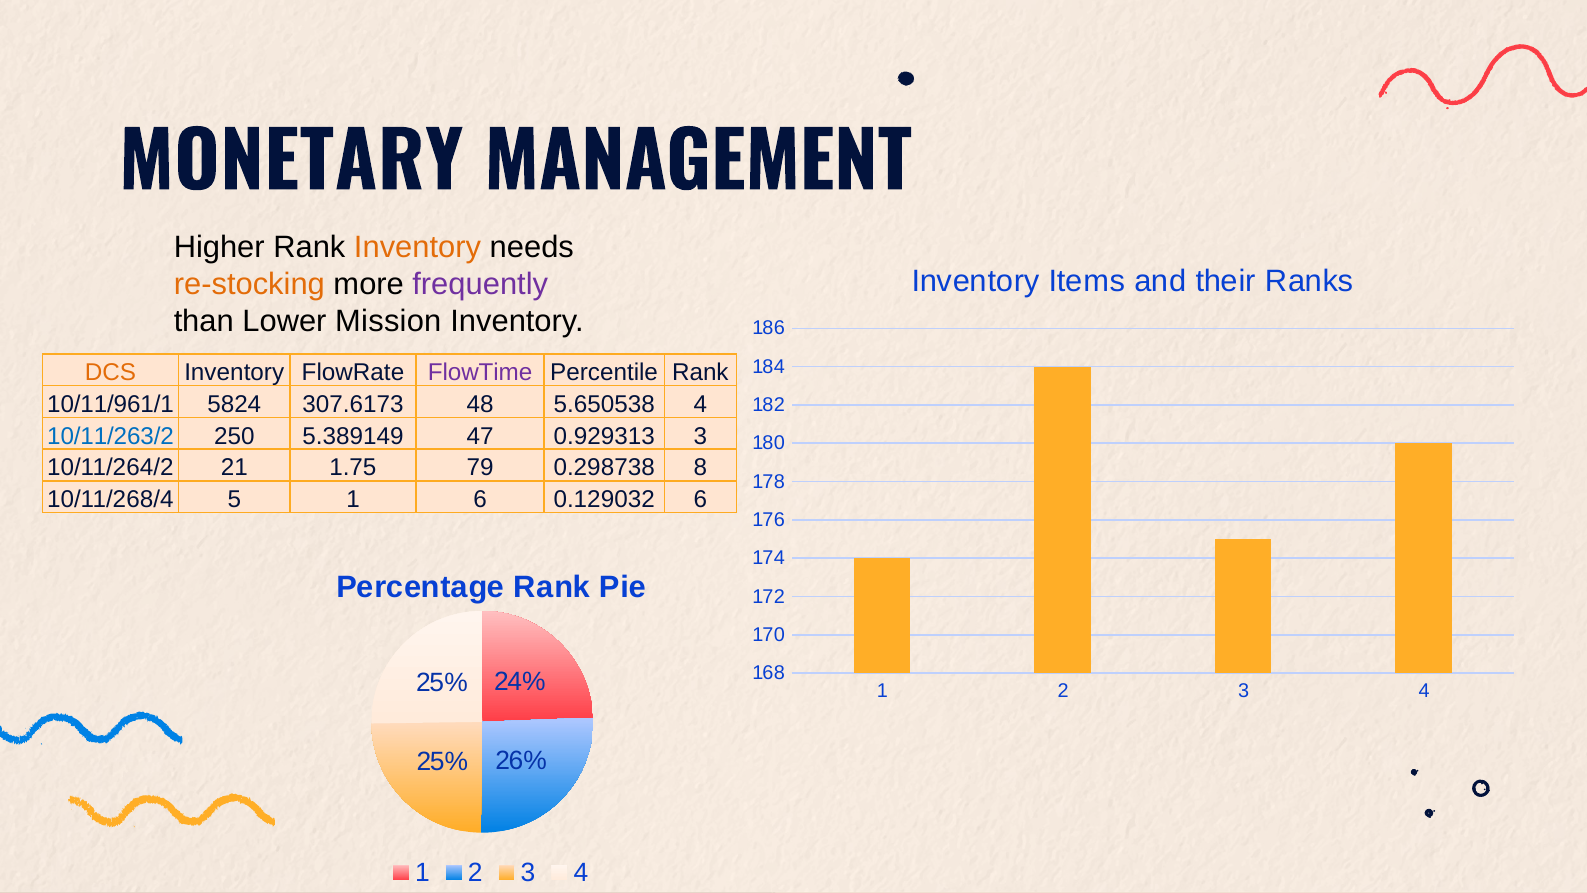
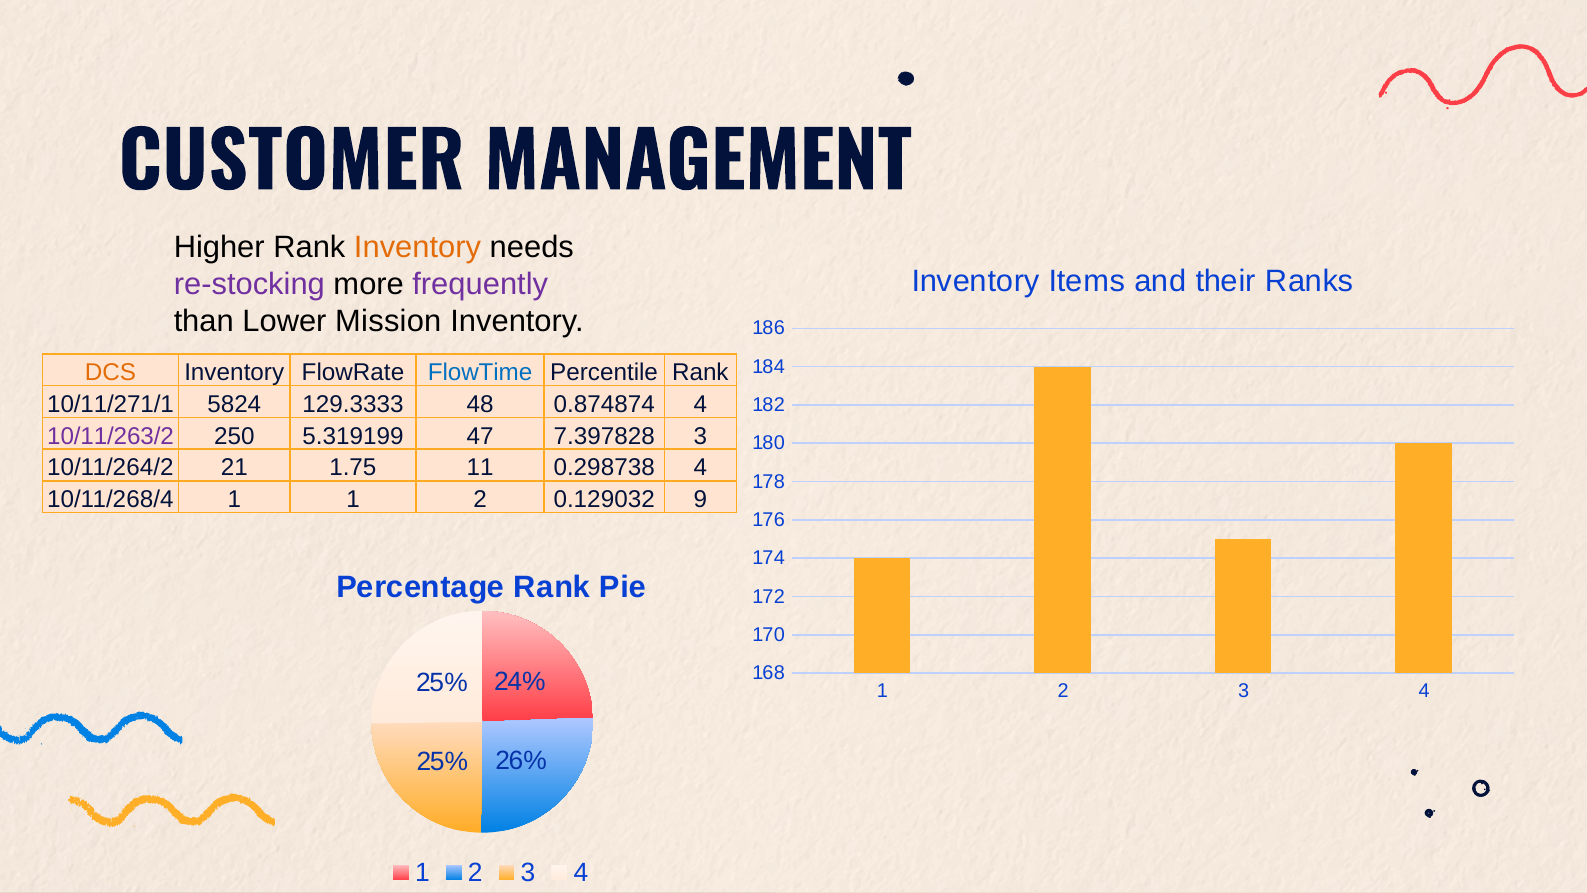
MONETARY: MONETARY -> CUSTOMER
re-stocking colour: orange -> purple
FlowTime colour: purple -> blue
10/11/961/1: 10/11/961/1 -> 10/11/271/1
307.6173: 307.6173 -> 129.3333
5.650538: 5.650538 -> 0.874874
10/11/263/2 colour: blue -> purple
5.389149: 5.389149 -> 5.319199
0.929313: 0.929313 -> 7.397828
79: 79 -> 11
0.298738 8: 8 -> 4
10/11/268/4 5: 5 -> 1
6 at (480, 499): 6 -> 2
0.129032 6: 6 -> 9
